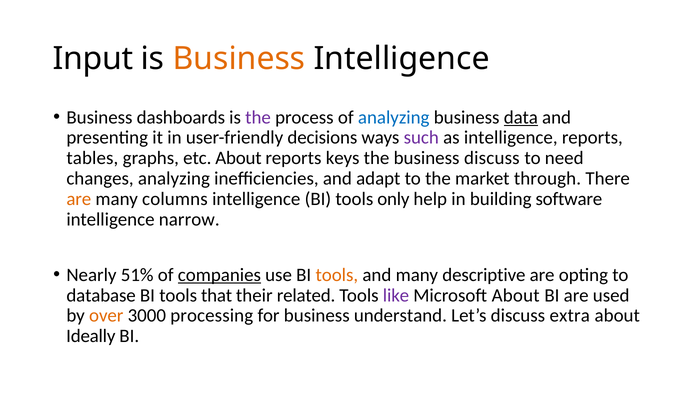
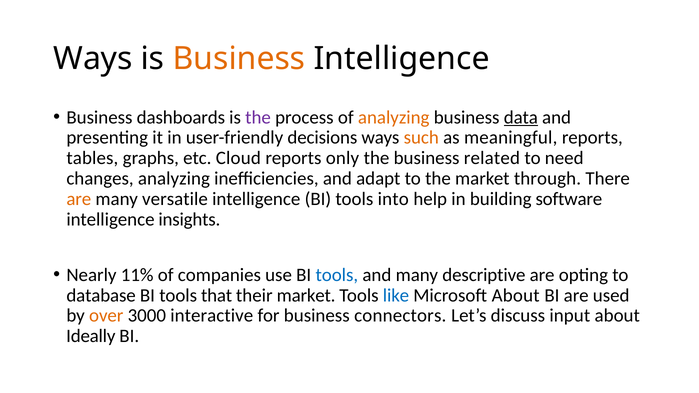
Input at (93, 59): Input -> Ways
analyzing at (394, 117) colour: blue -> orange
such colour: purple -> orange
as intelligence: intelligence -> meaningful
etc About: About -> Cloud
keys: keys -> only
business discuss: discuss -> related
columns: columns -> versatile
only: only -> into
narrow: narrow -> insights
51%: 51% -> 11%
companies underline: present -> none
tools at (337, 275) colour: orange -> blue
their related: related -> market
like colour: purple -> blue
processing: processing -> interactive
understand: understand -> connectors
extra: extra -> input
